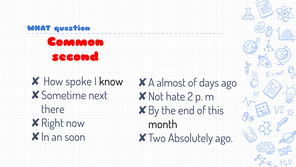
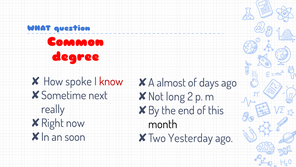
second: second -> degree
know colour: black -> red
hate: hate -> long
there: there -> really
Absolutely: Absolutely -> Yesterday
